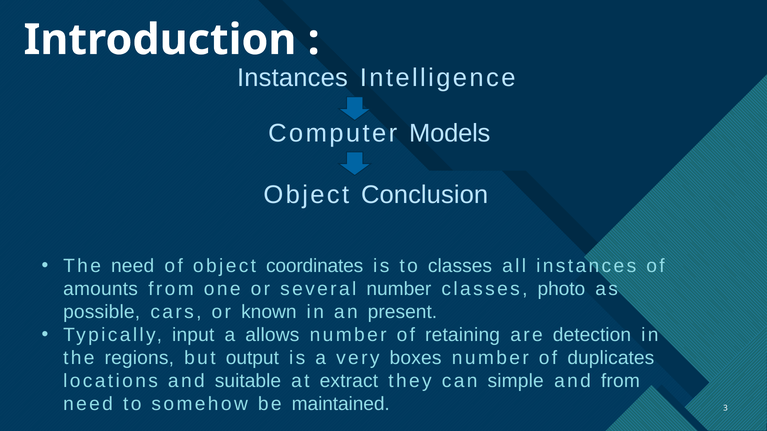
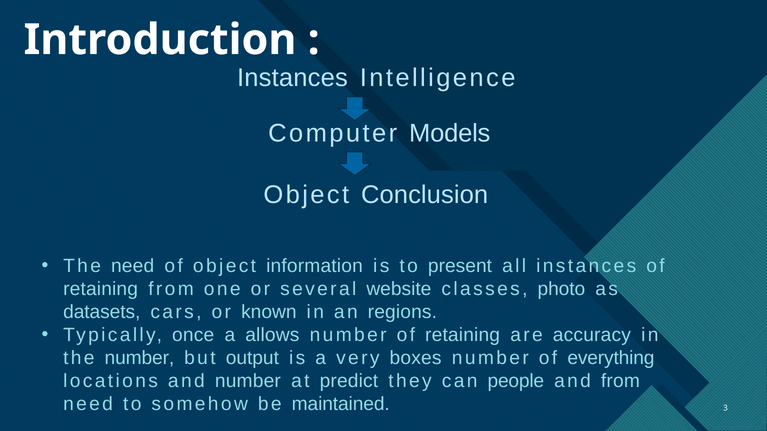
coordinates: coordinates -> information
to classes: classes -> present
amounts at (101, 289): amounts -> retaining
several number: number -> website
possible: possible -> datasets
present: present -> regions
input: input -> once
detection: detection -> accuracy
the regions: regions -> number
duplicates: duplicates -> everything
and suitable: suitable -> number
extract: extract -> predict
simple: simple -> people
